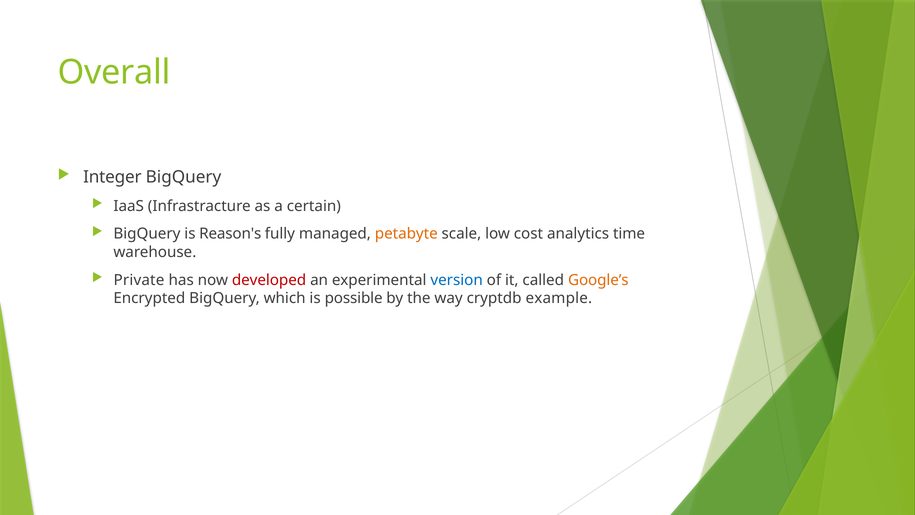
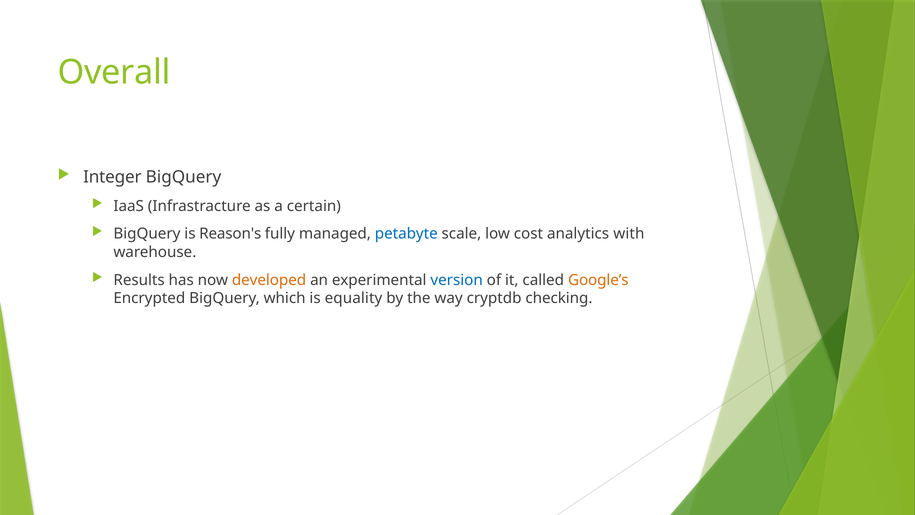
petabyte colour: orange -> blue
time: time -> with
Private: Private -> Results
developed colour: red -> orange
possible: possible -> equality
example: example -> checking
